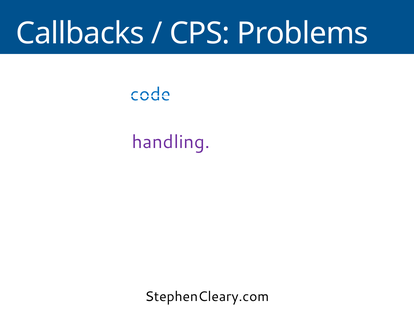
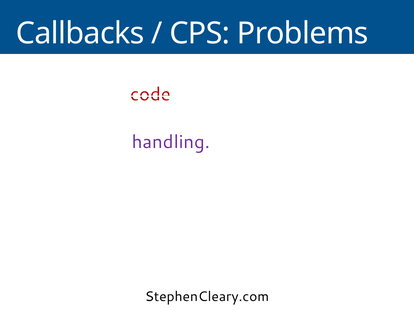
code colour: blue -> red
